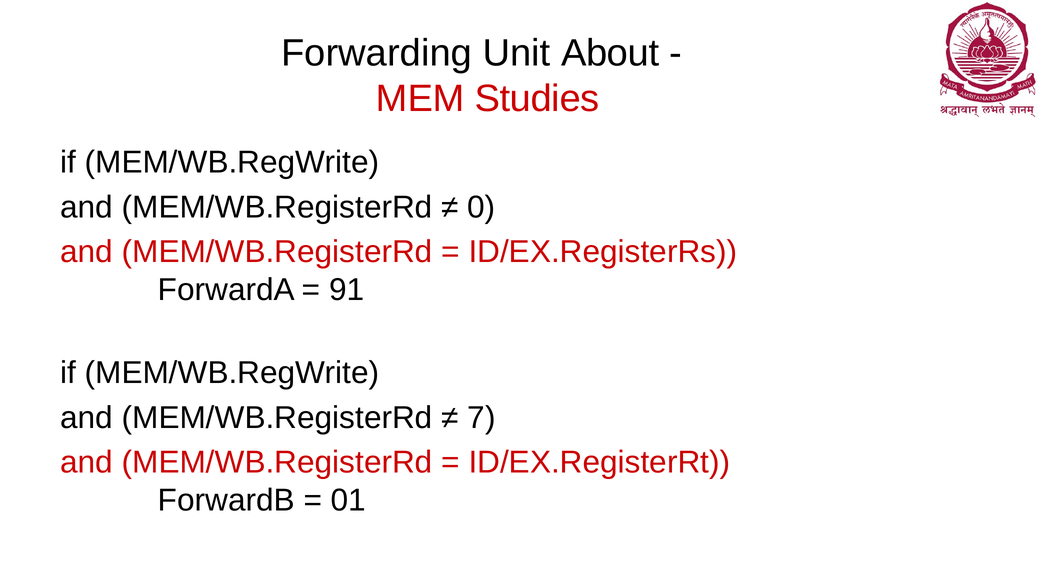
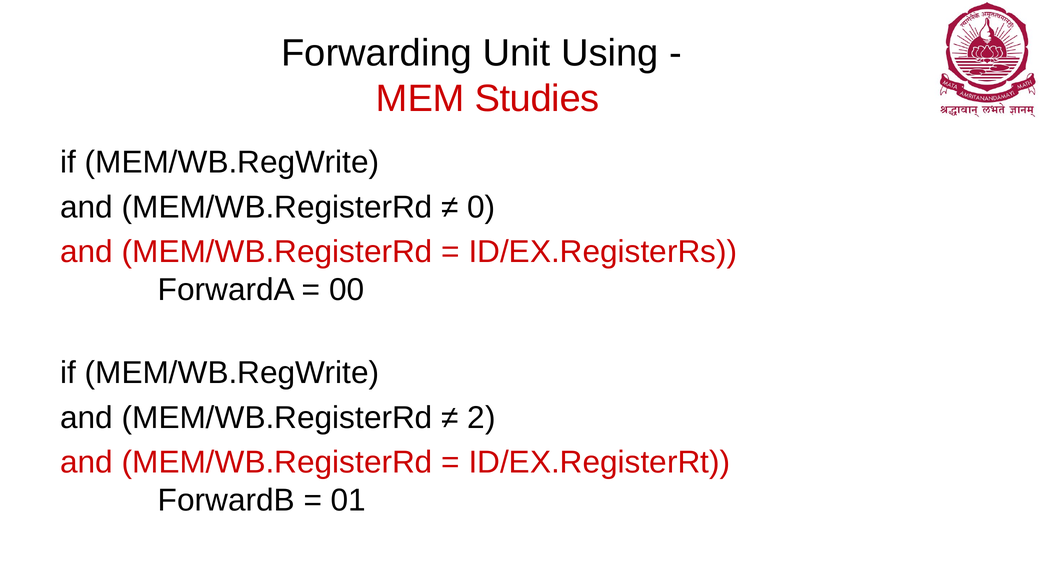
About: About -> Using
91: 91 -> 00
7: 7 -> 2
